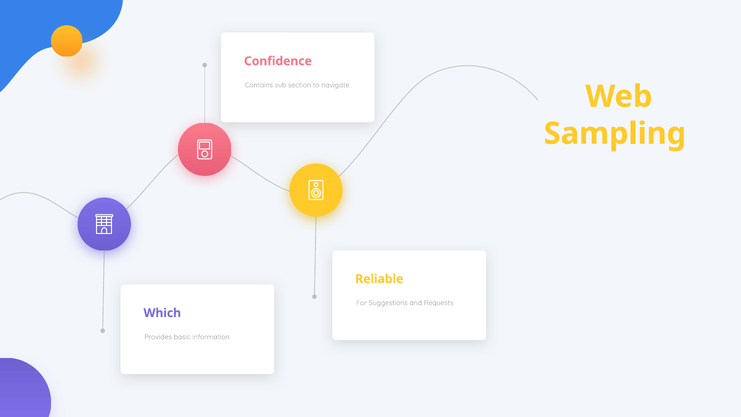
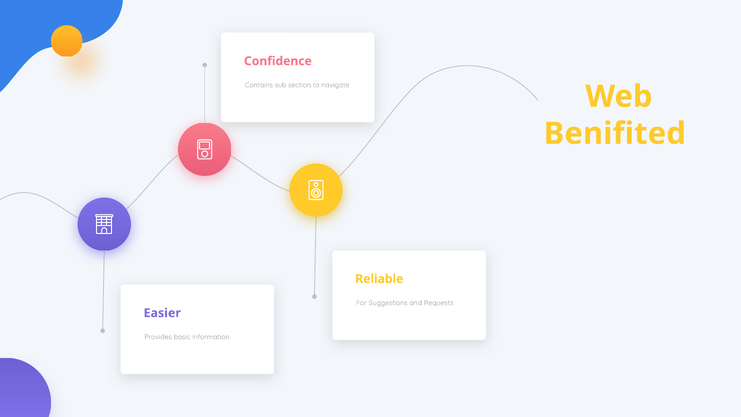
Sampling: Sampling -> Benifited
Which: Which -> Easier
